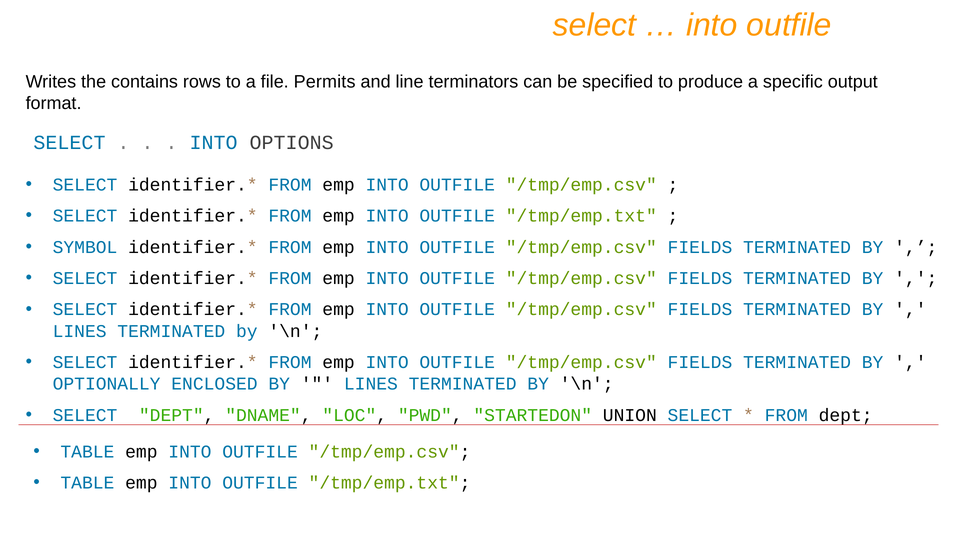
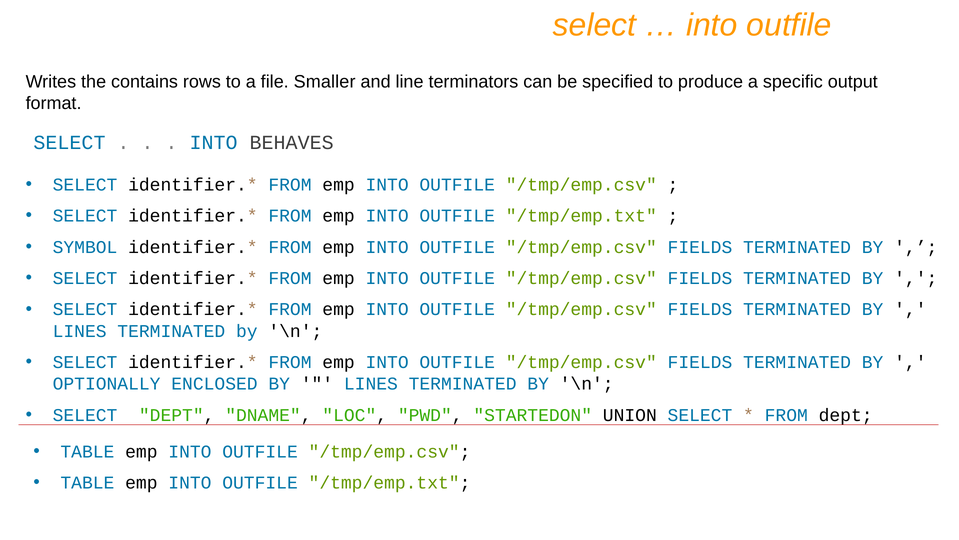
Permits: Permits -> Smaller
OPTIONS: OPTIONS -> BEHAVES
